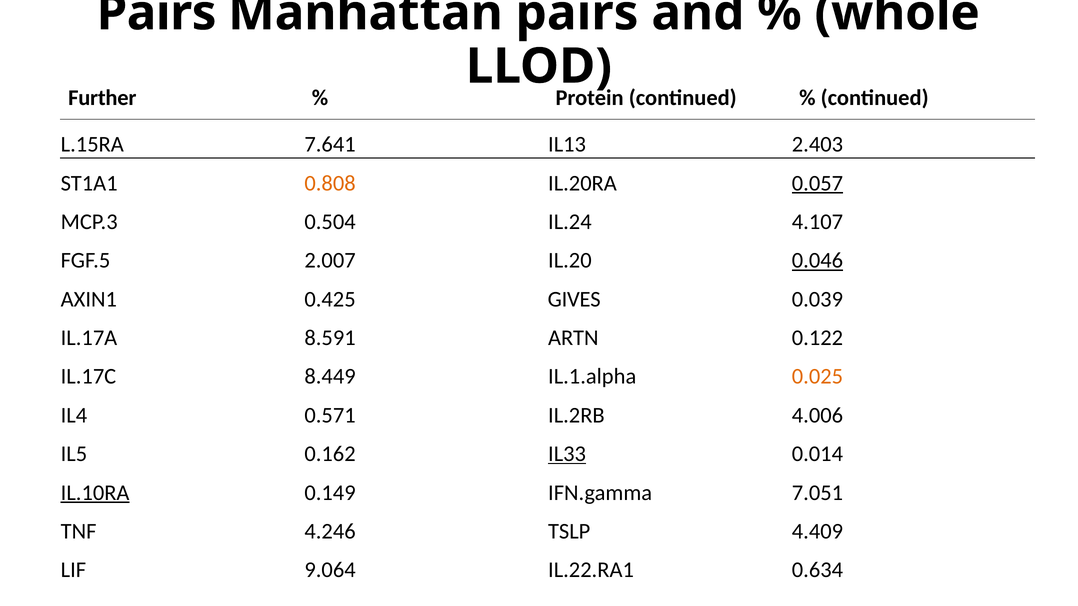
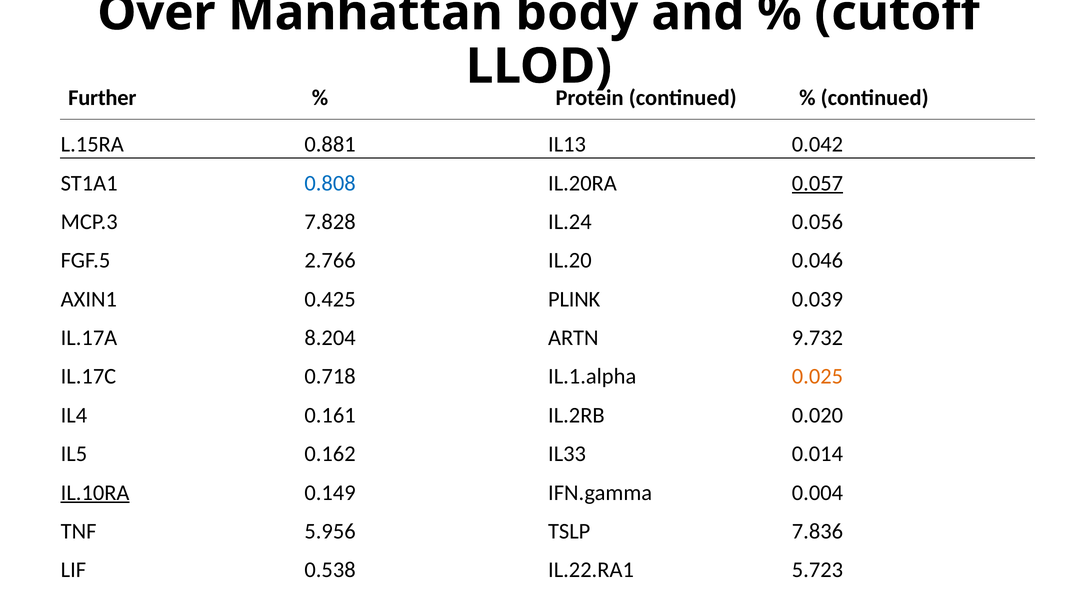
Pairs at (157, 13): Pairs -> Over
Manhattan pairs: pairs -> body
whole: whole -> cutoff
7.641: 7.641 -> 0.881
2.403: 2.403 -> 0.042
0.808 colour: orange -> blue
0.504: 0.504 -> 7.828
4.107: 4.107 -> 0.056
2.007: 2.007 -> 2.766
0.046 underline: present -> none
GIVES: GIVES -> PLINK
8.591: 8.591 -> 8.204
0.122: 0.122 -> 9.732
8.449: 8.449 -> 0.718
0.571: 0.571 -> 0.161
4.006: 4.006 -> 0.020
IL33 underline: present -> none
7.051: 7.051 -> 0.004
4.246: 4.246 -> 5.956
4.409: 4.409 -> 7.836
9.064: 9.064 -> 0.538
0.634: 0.634 -> 5.723
